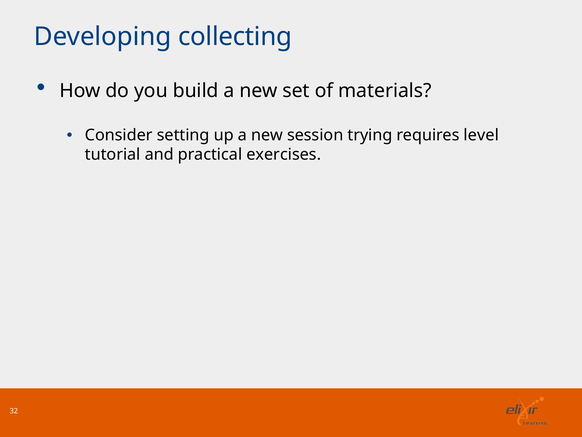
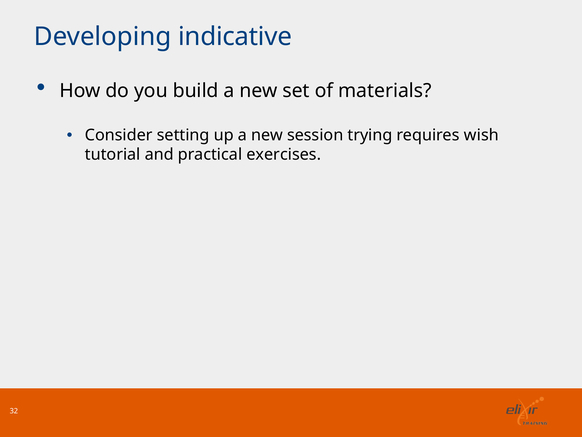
collecting: collecting -> indicative
level: level -> wish
